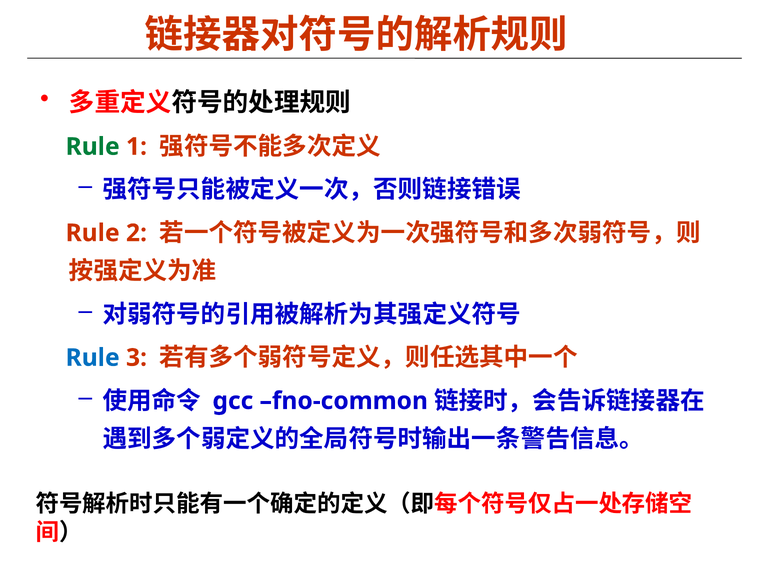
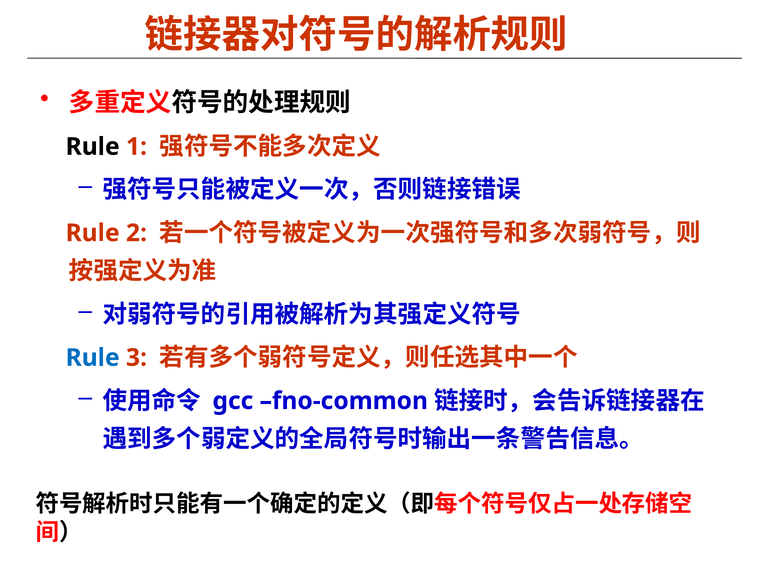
Rule at (93, 147) colour: green -> black
